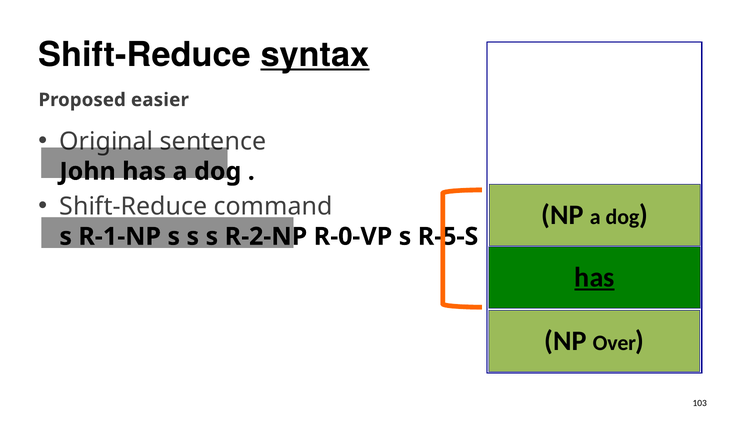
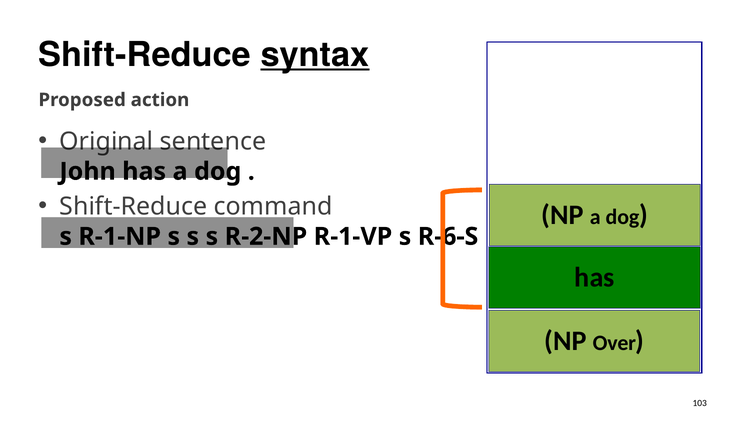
easier: easier -> action
R-0-VP: R-0-VP -> R-1-VP
R-5-S: R-5-S -> R-6-S
has at (595, 277) underline: present -> none
